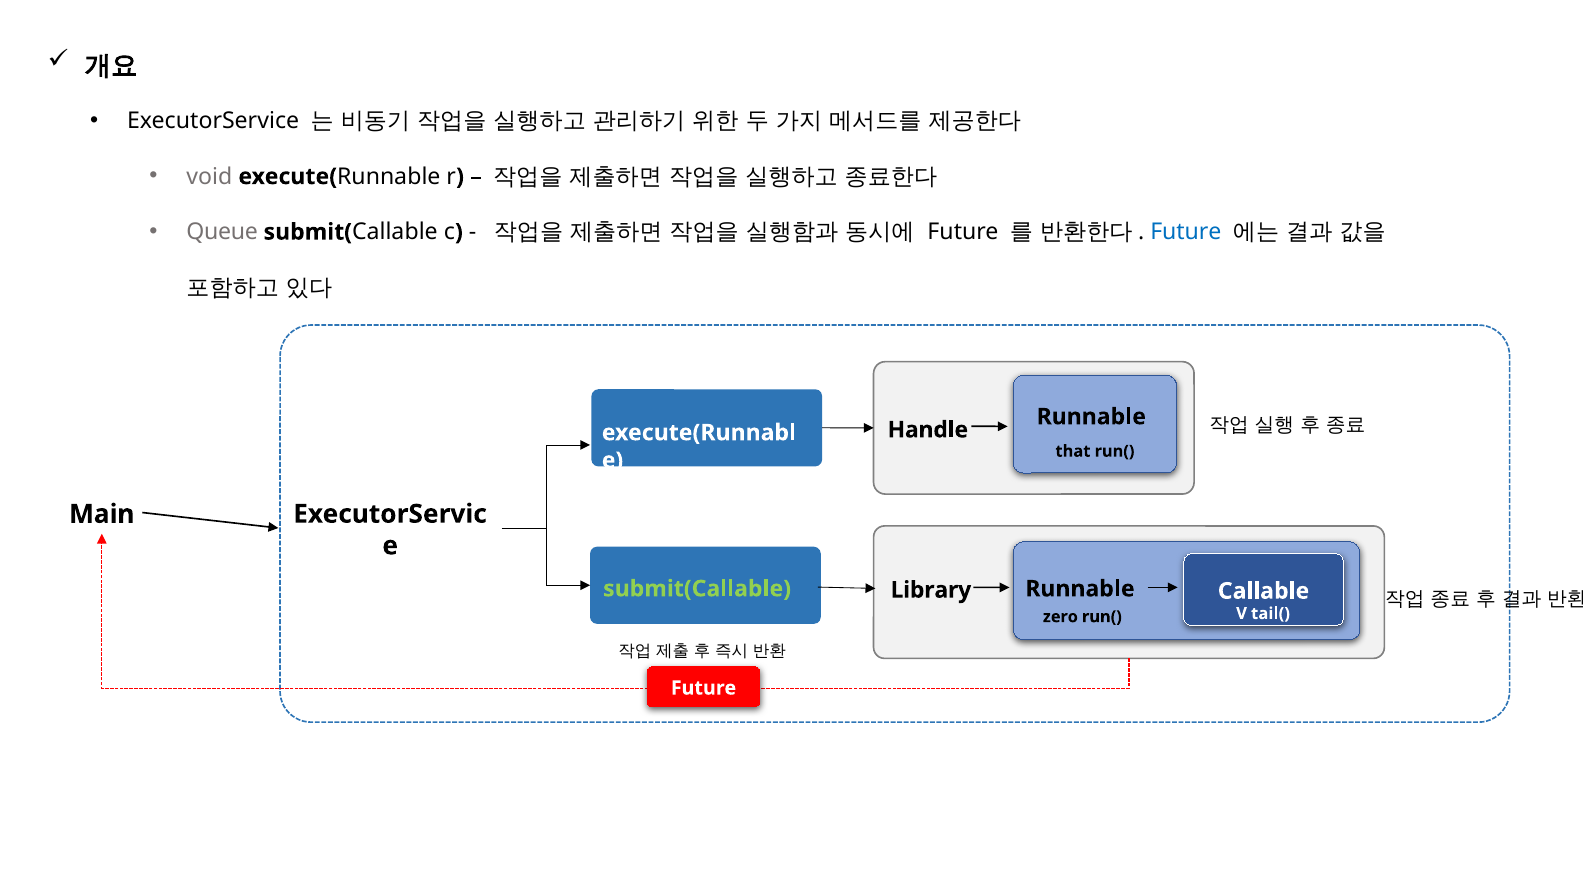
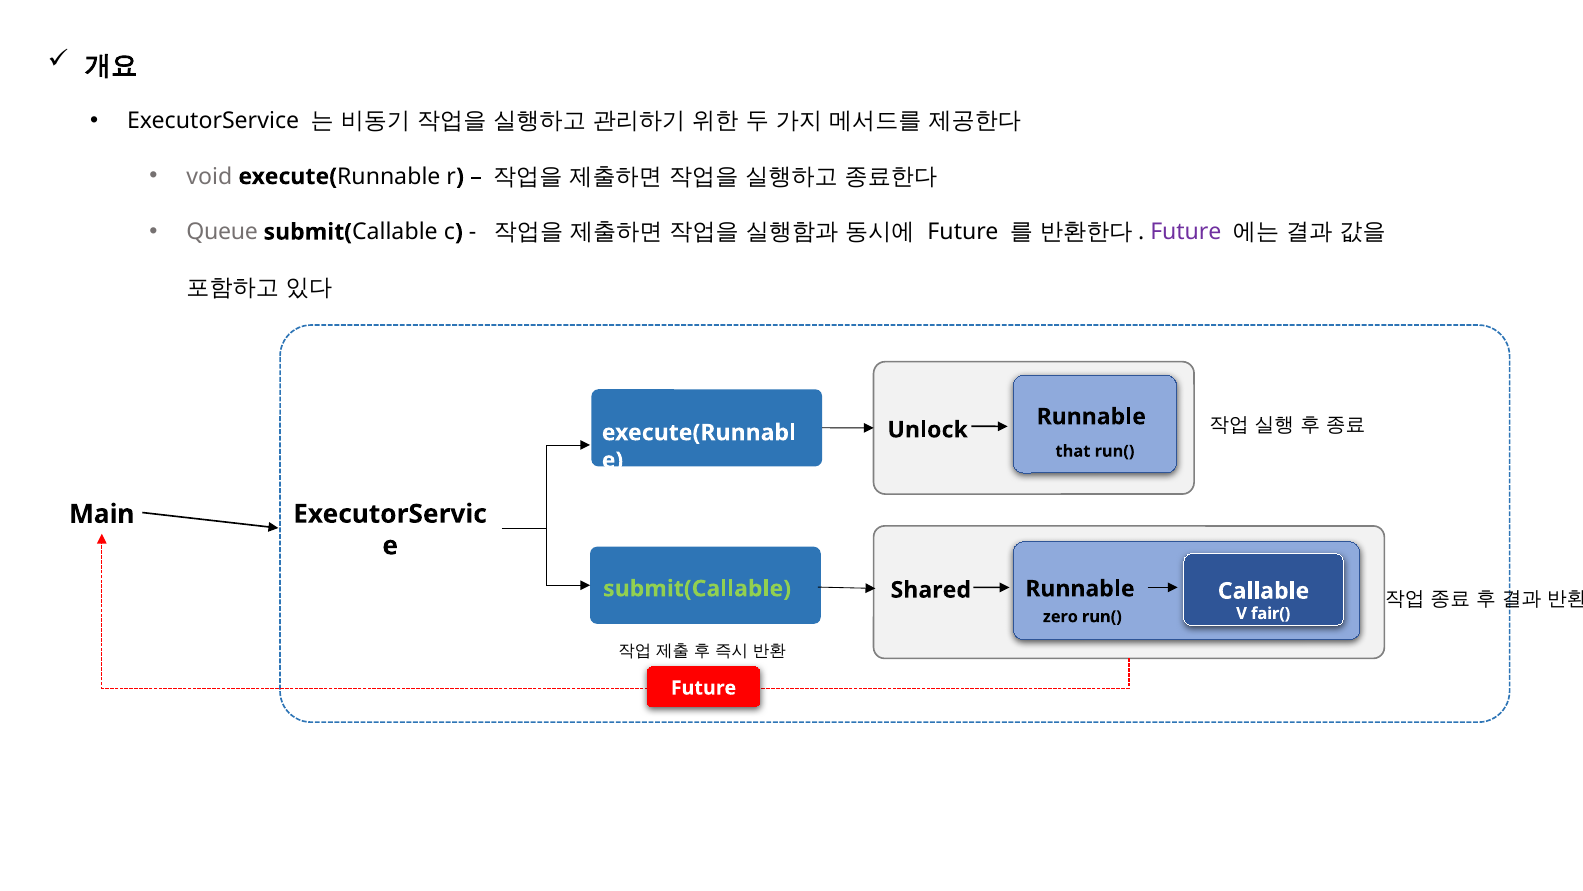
Future at (1186, 232) colour: blue -> purple
Handle: Handle -> Unlock
Library: Library -> Shared
tail(: tail( -> fair(
